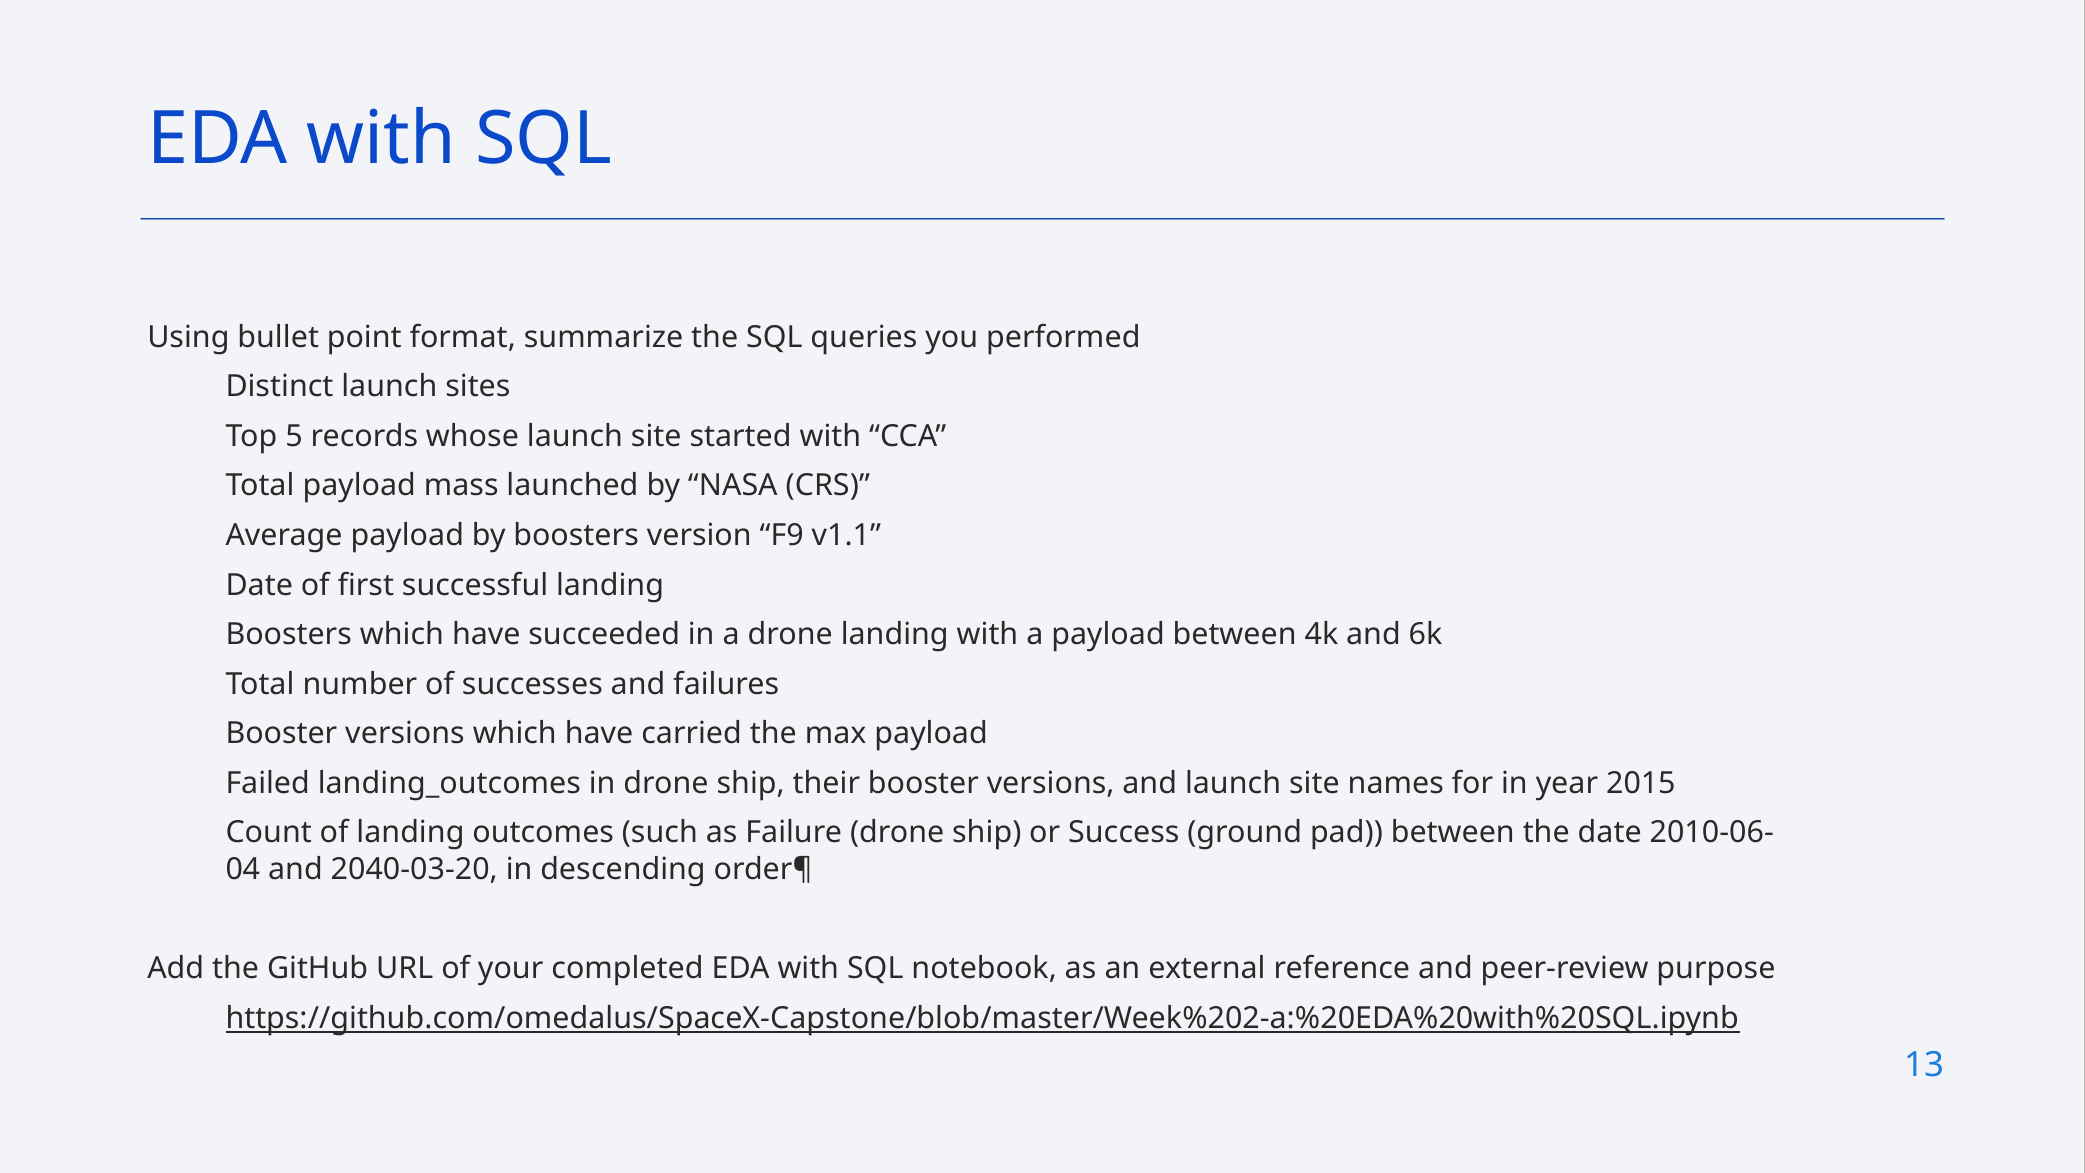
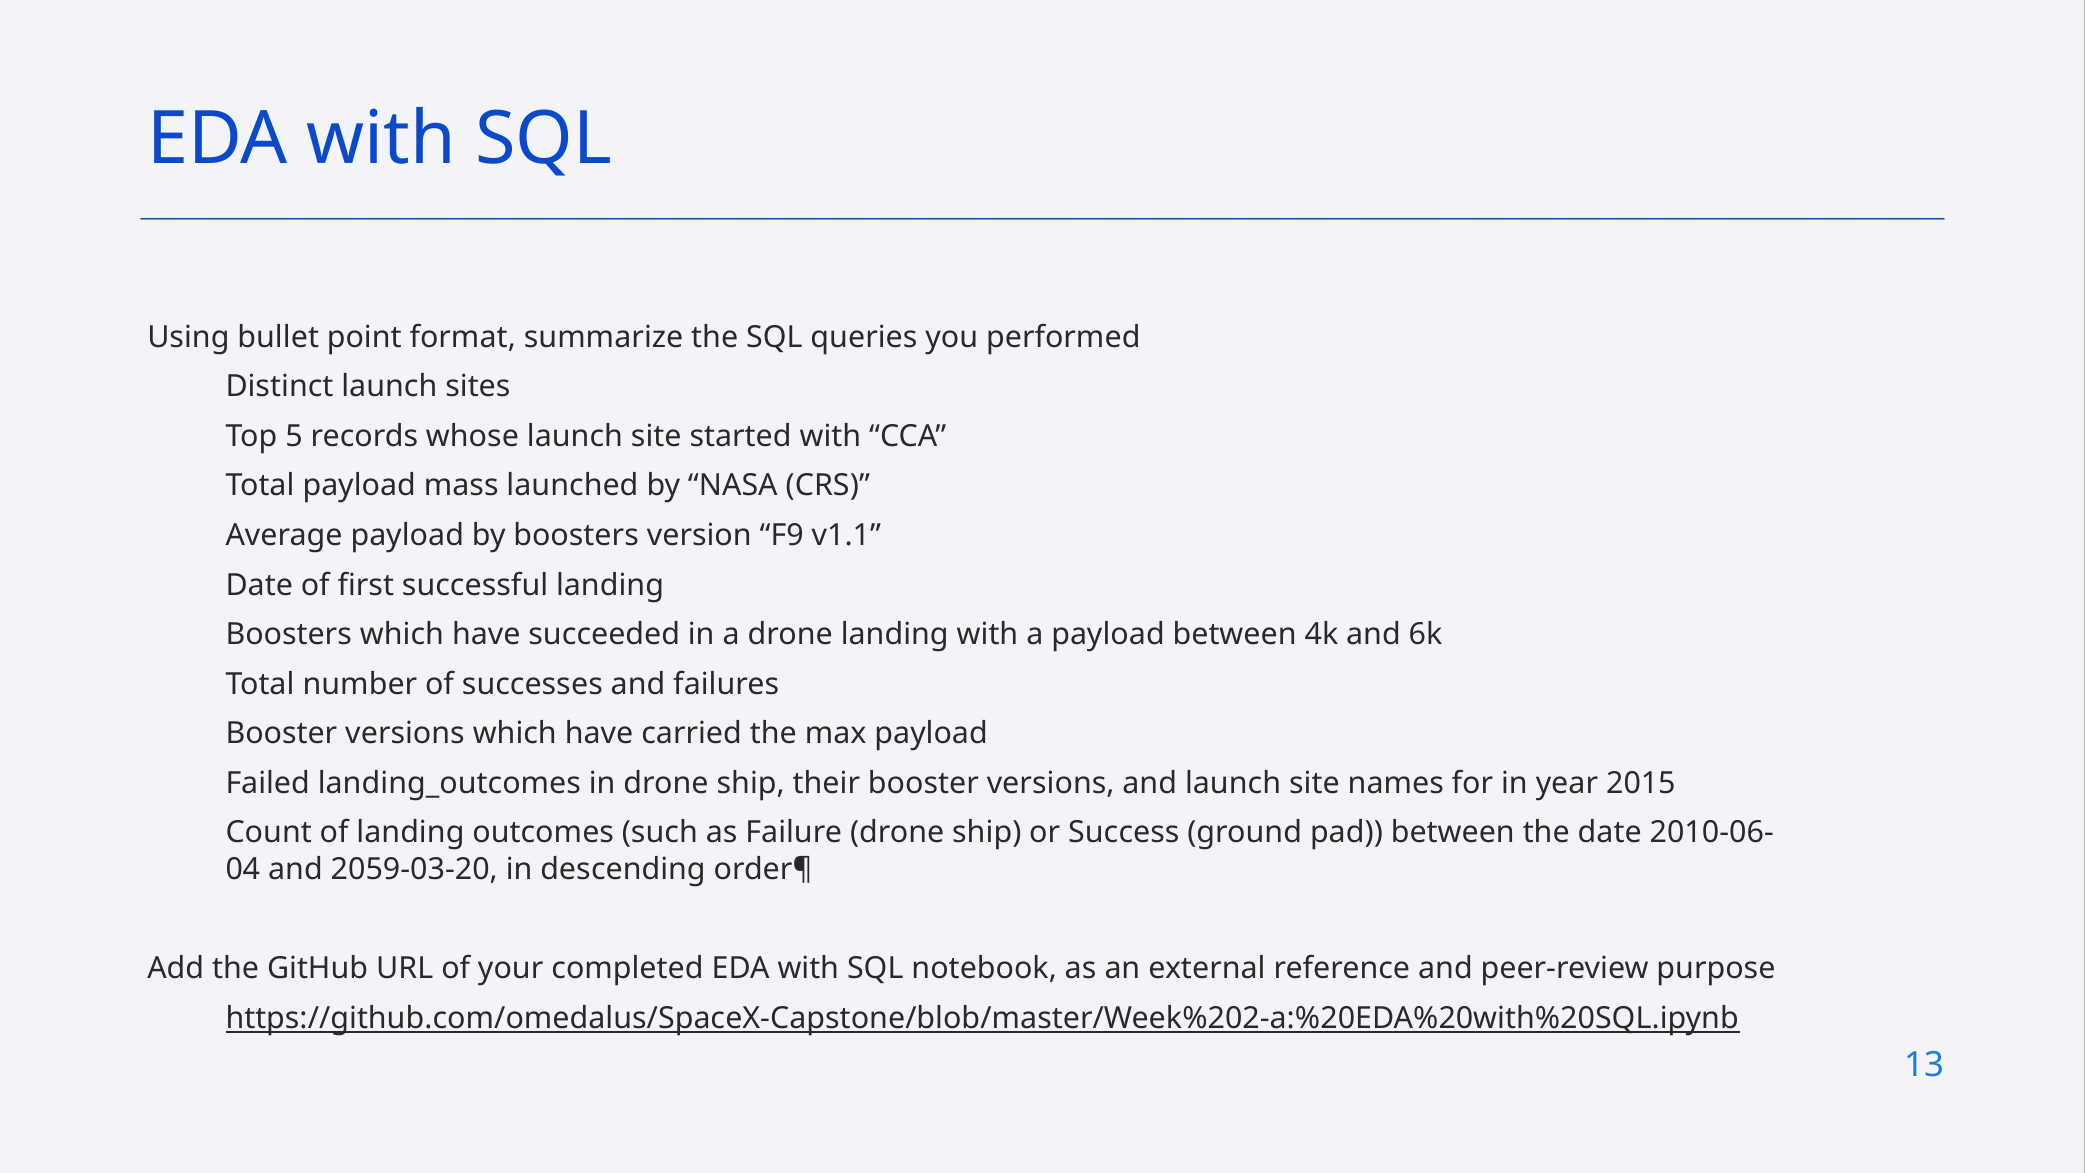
2040-03-20: 2040-03-20 -> 2059-03-20
